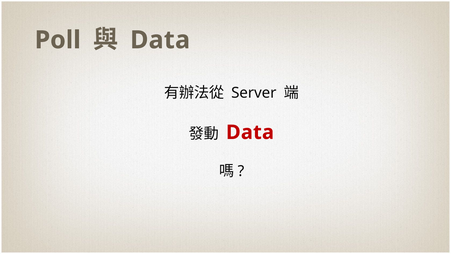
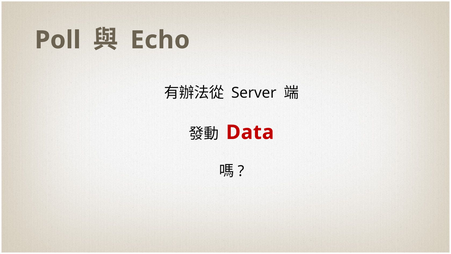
Data at (160, 40): Data -> Echo
